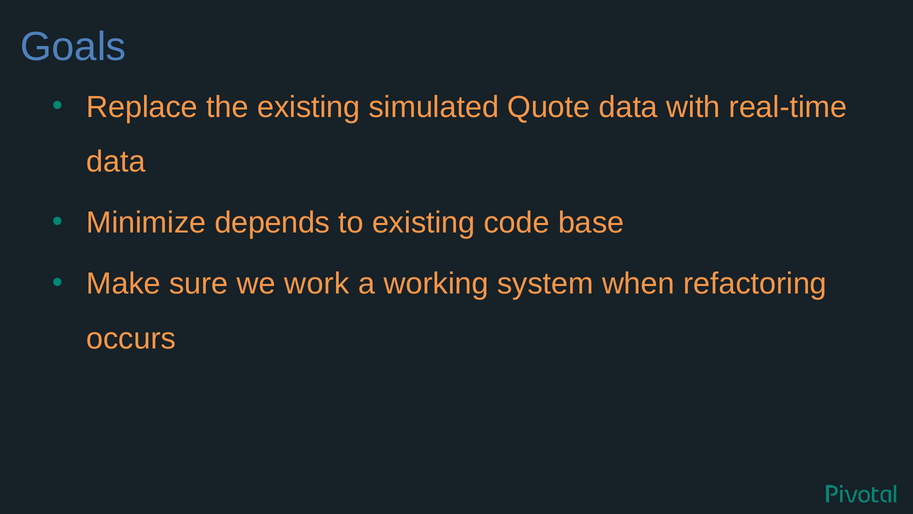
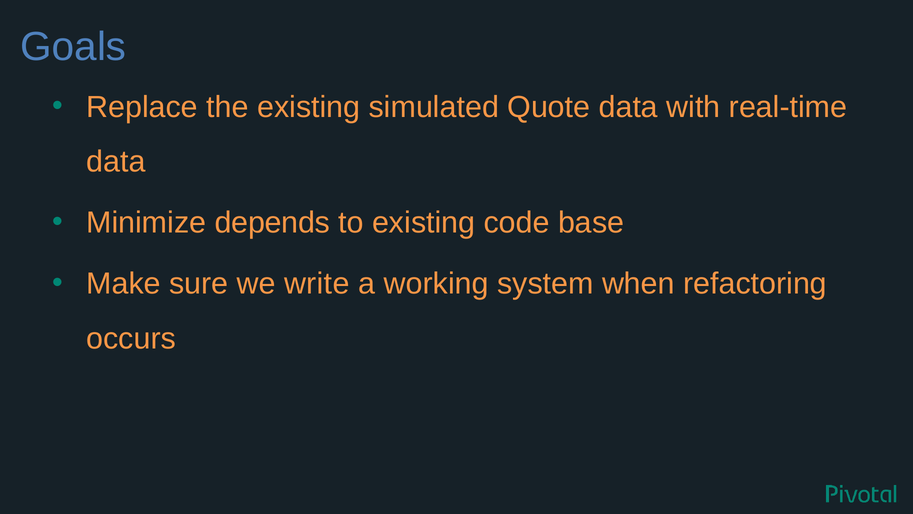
work: work -> write
